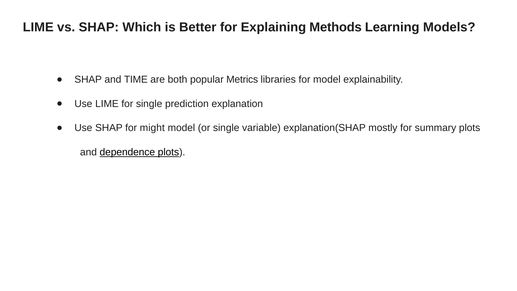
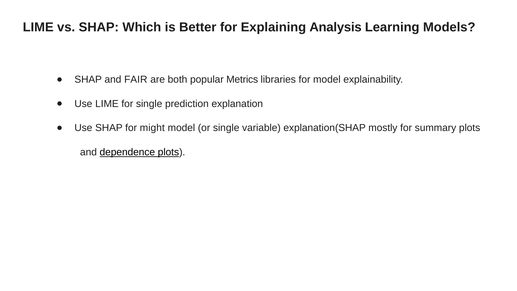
Methods: Methods -> Analysis
TIME: TIME -> FAIR
